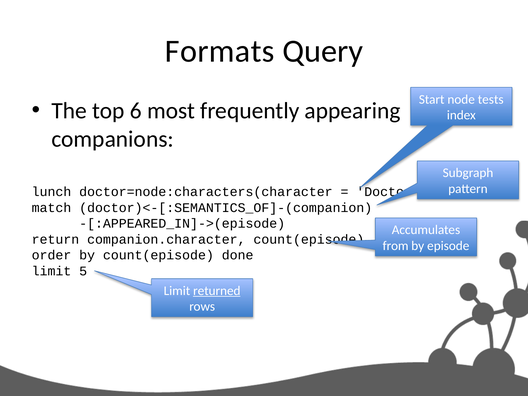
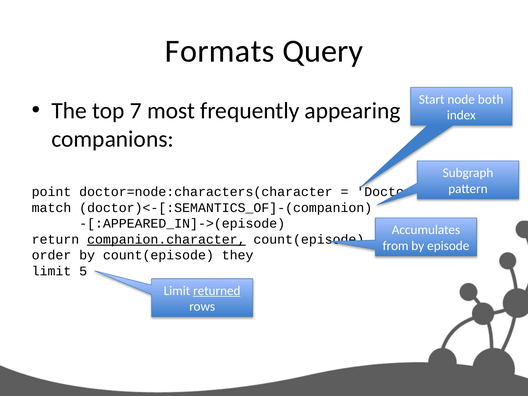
tests: tests -> both
6: 6 -> 7
lunch: lunch -> point
companion.character underline: none -> present
done: done -> they
